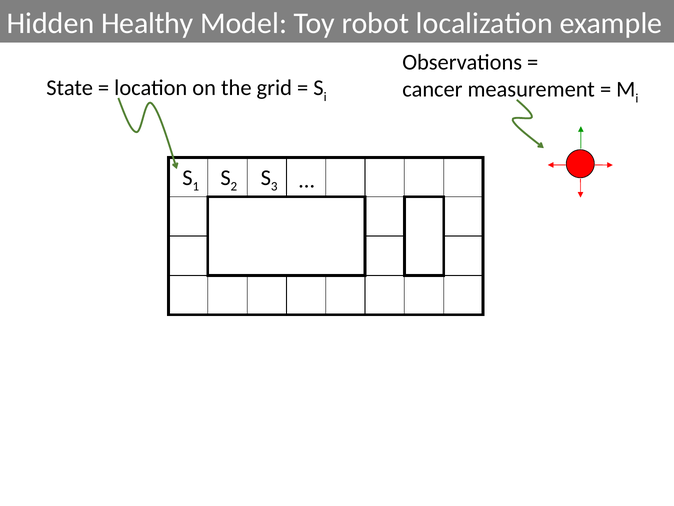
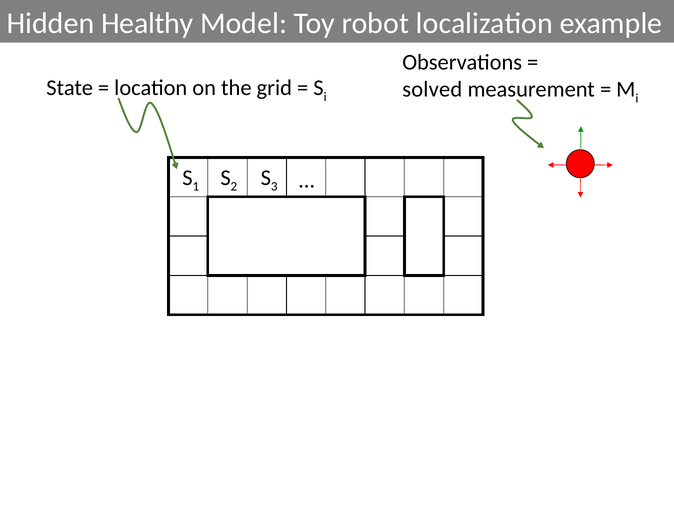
cancer: cancer -> solved
